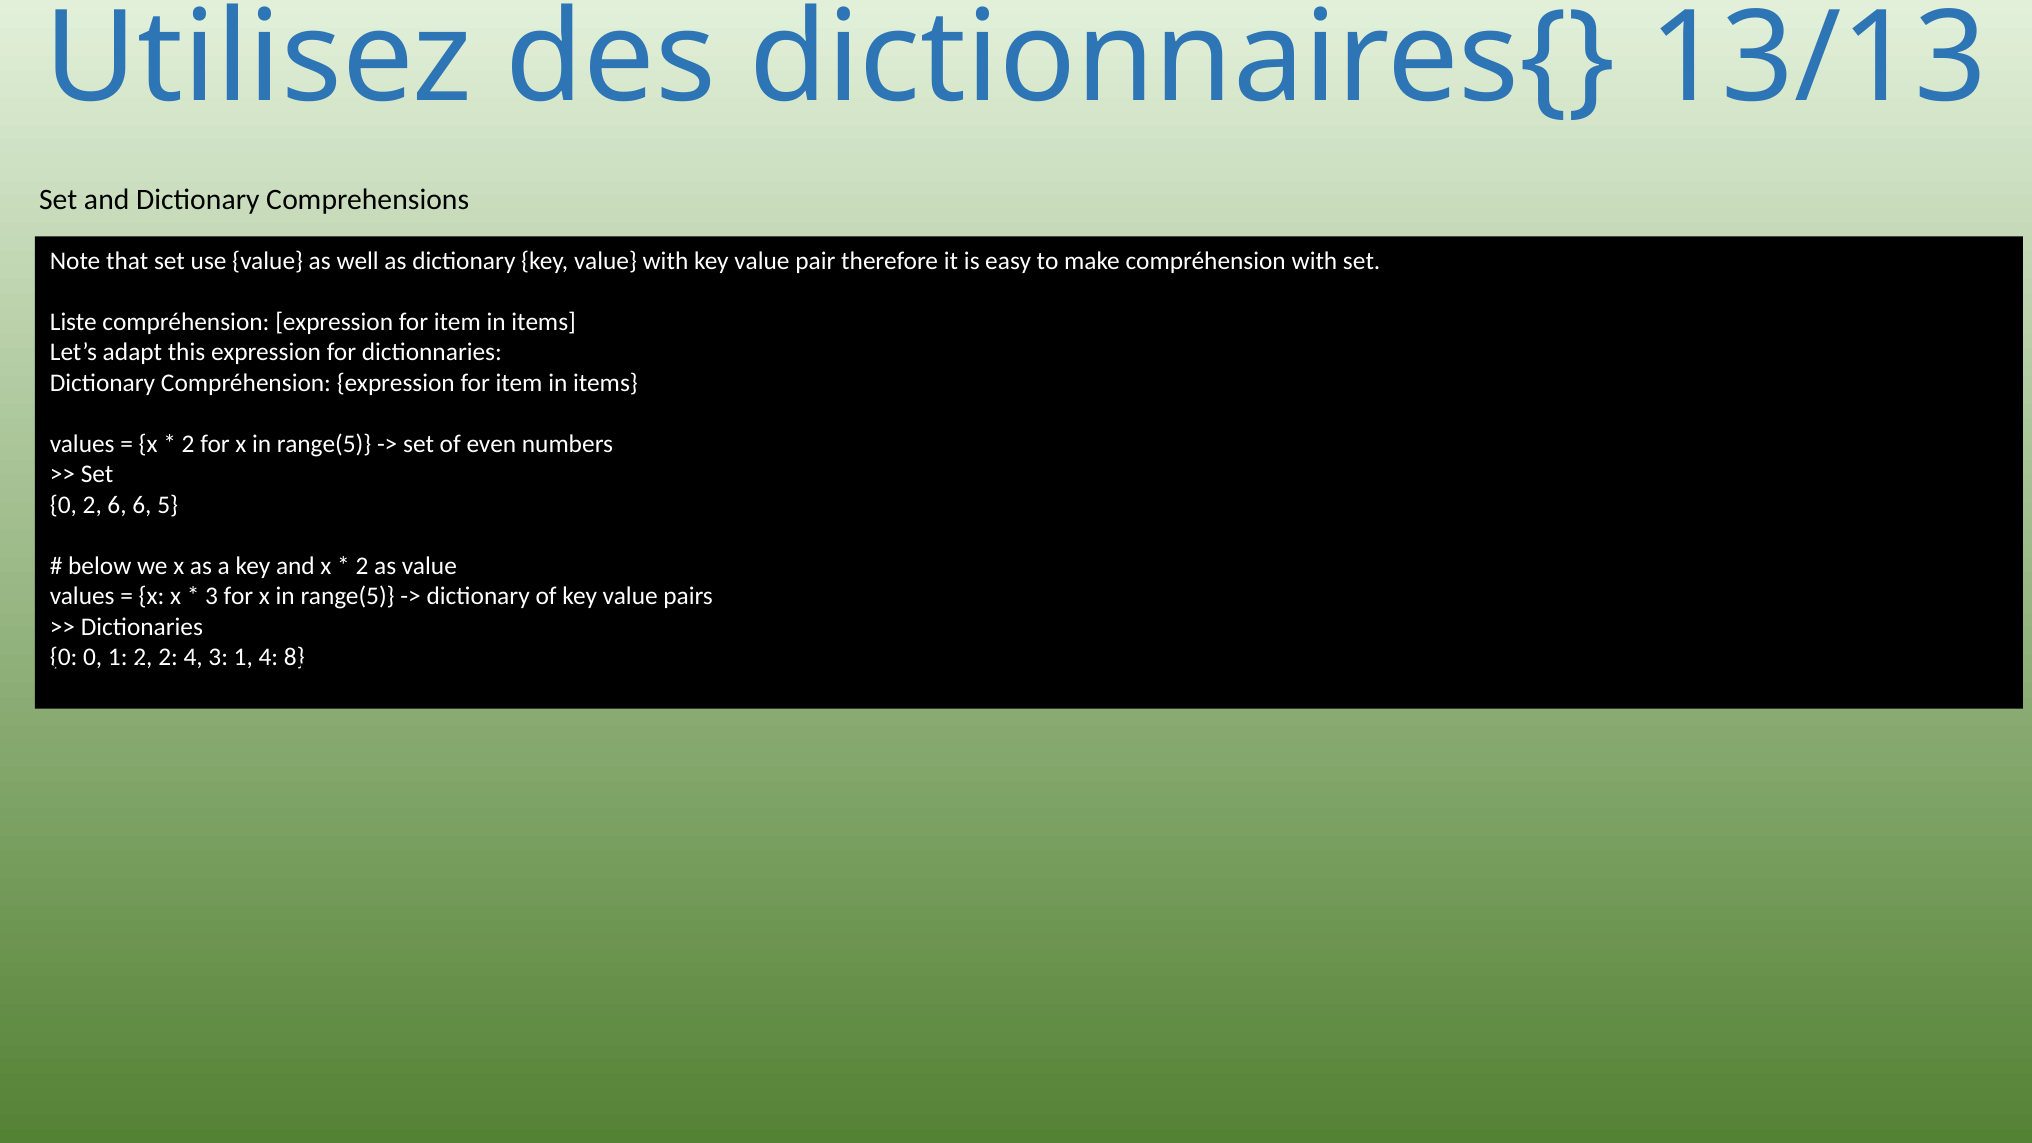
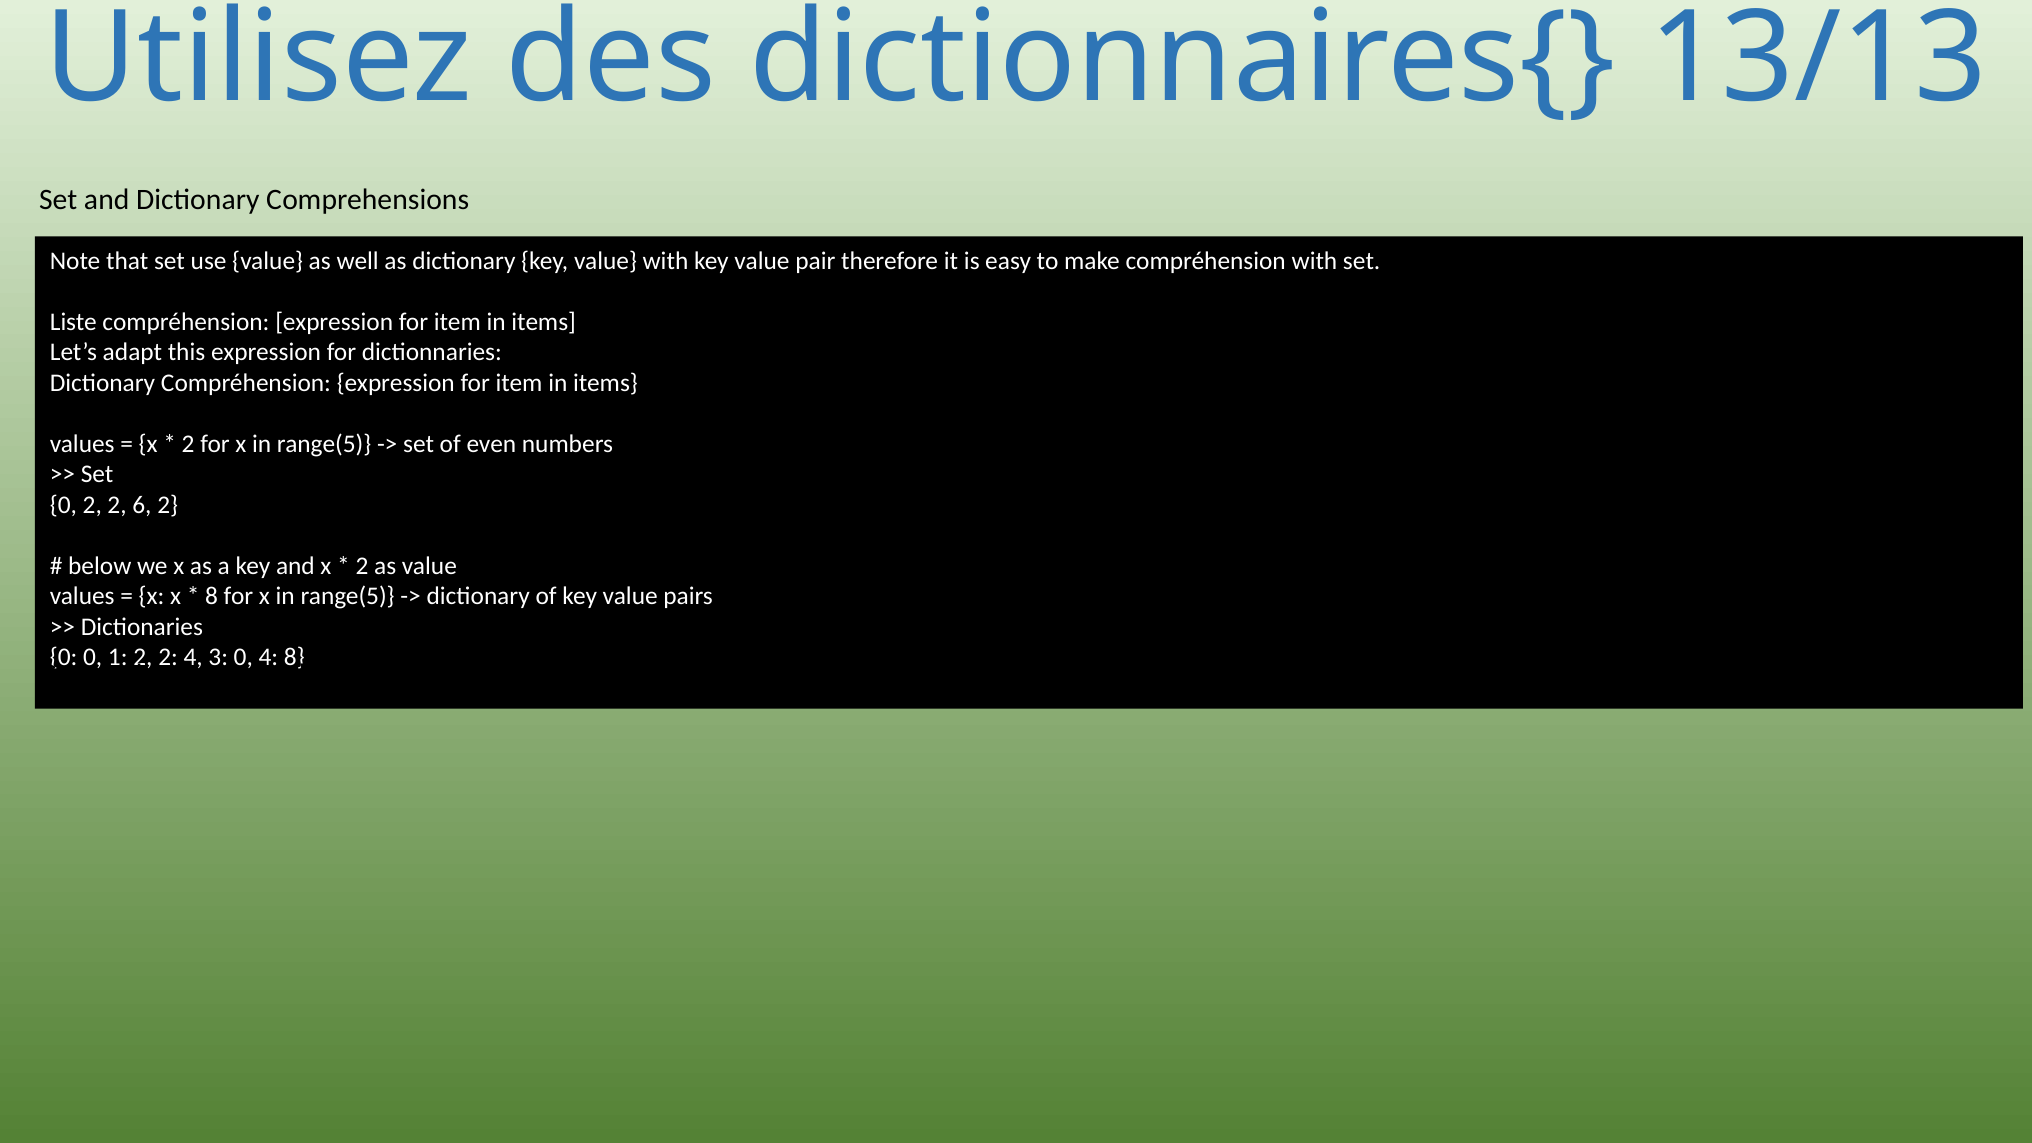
0 2 6: 6 -> 2
6 5: 5 -> 2
3 at (212, 596): 3 -> 8
1 at (243, 657): 1 -> 0
